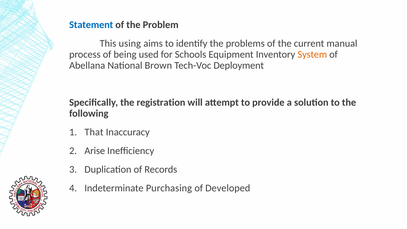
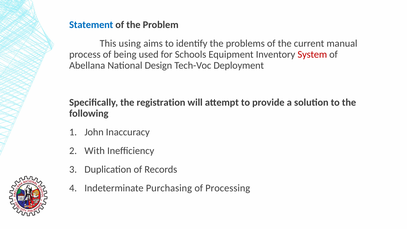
System colour: orange -> red
Brown: Brown -> Design
That: That -> John
Arise: Arise -> With
Developed: Developed -> Processing
